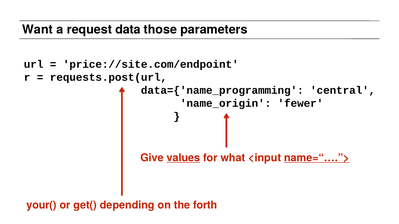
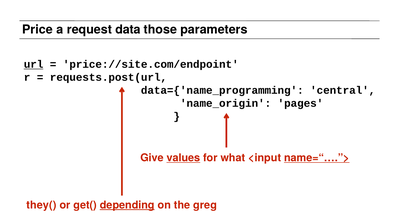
Want: Want -> Price
url underline: none -> present
fewer: fewer -> pages
your(: your( -> they(
depending underline: none -> present
forth: forth -> greg
